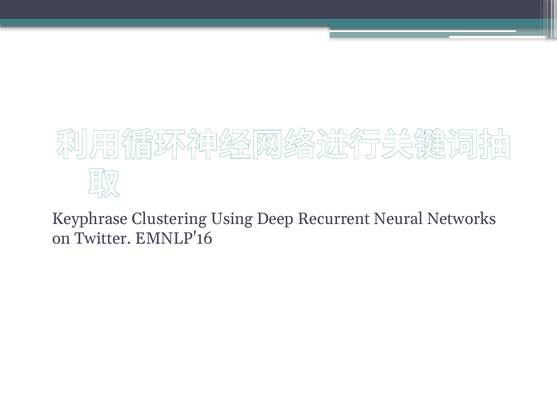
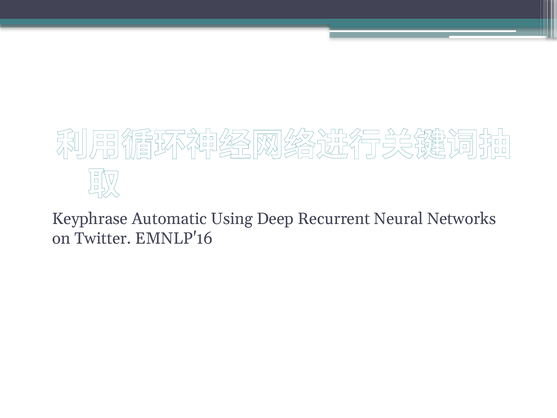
Clustering: Clustering -> Automatic
